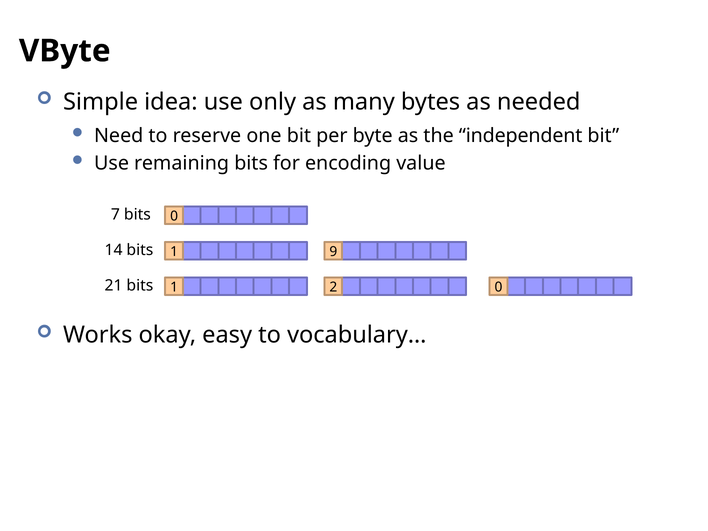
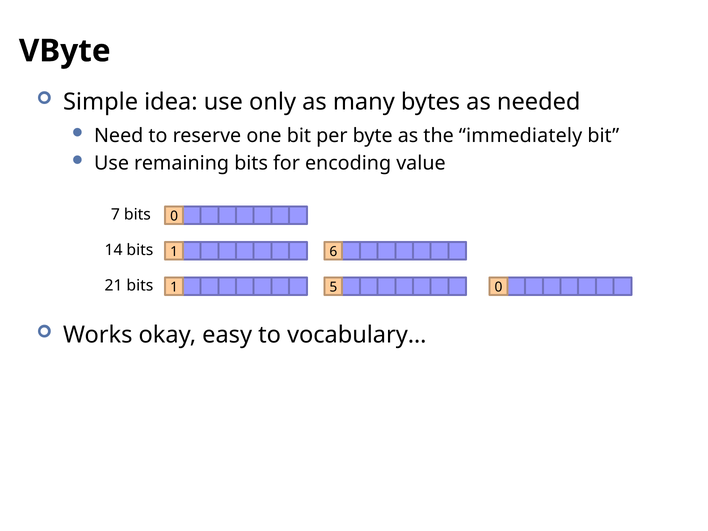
independent: independent -> immediately
9: 9 -> 6
2: 2 -> 5
